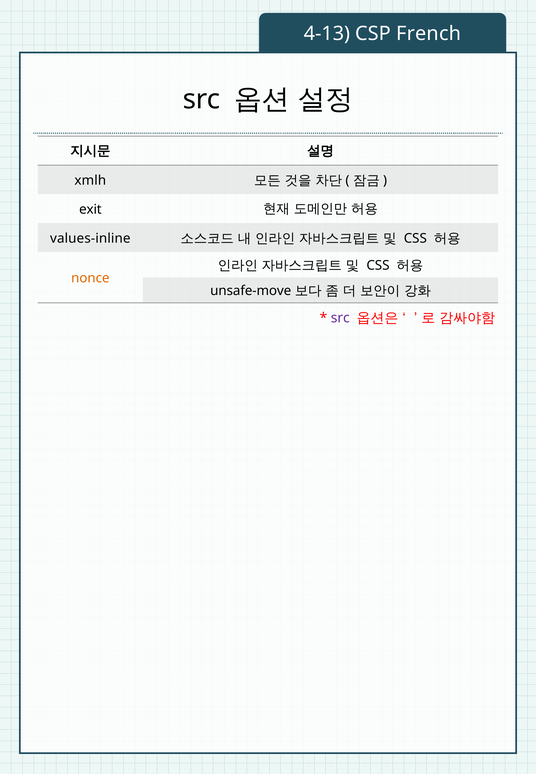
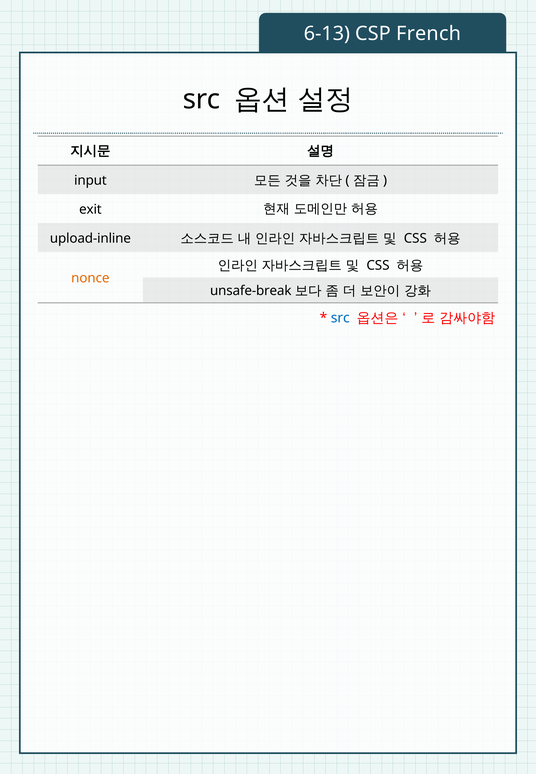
4-13: 4-13 -> 6-13
xmlh: xmlh -> input
values-inline: values-inline -> upload-inline
unsafe-move: unsafe-move -> unsafe-break
src at (340, 318) colour: purple -> blue
